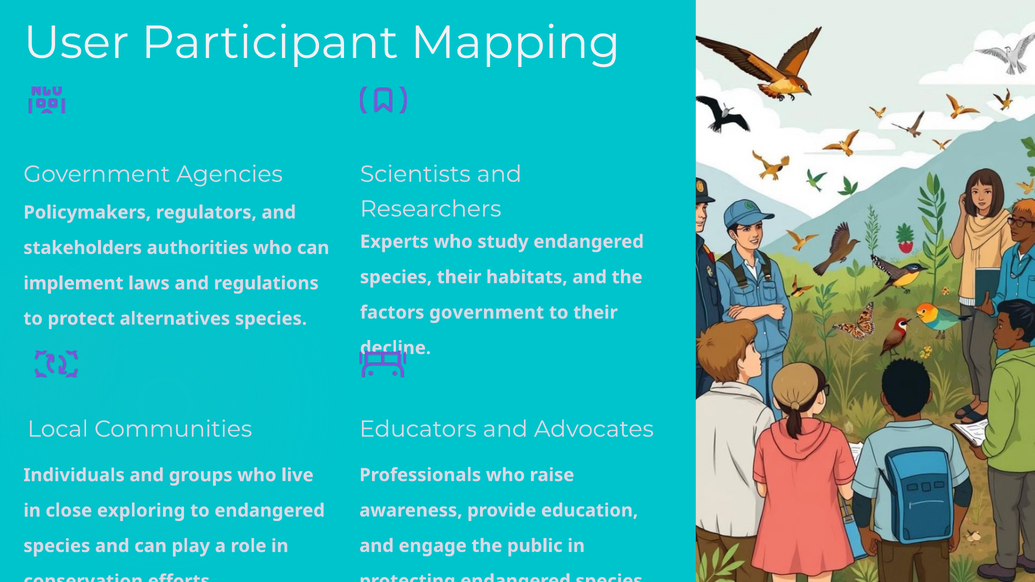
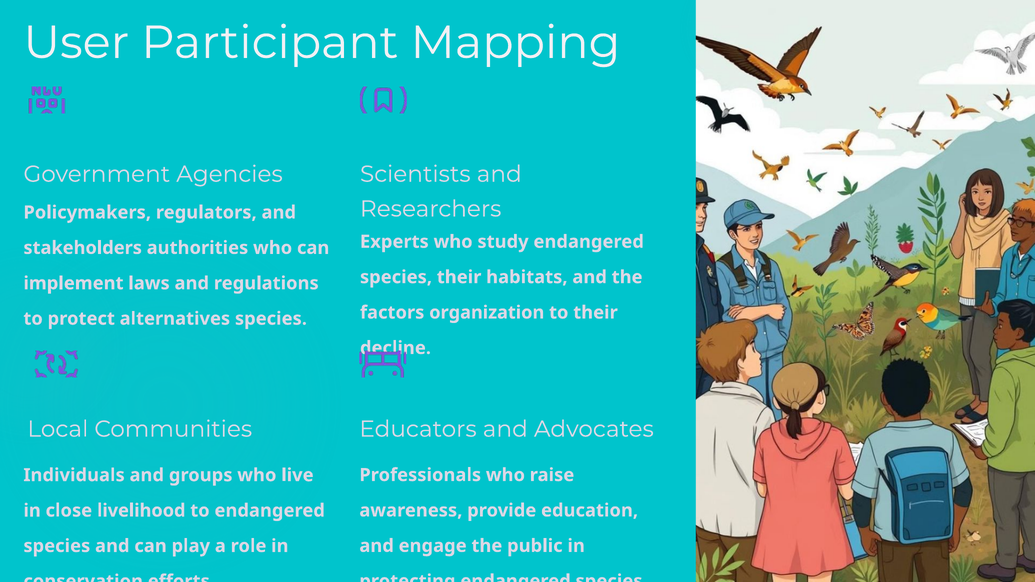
factors government: government -> organization
exploring: exploring -> livelihood
